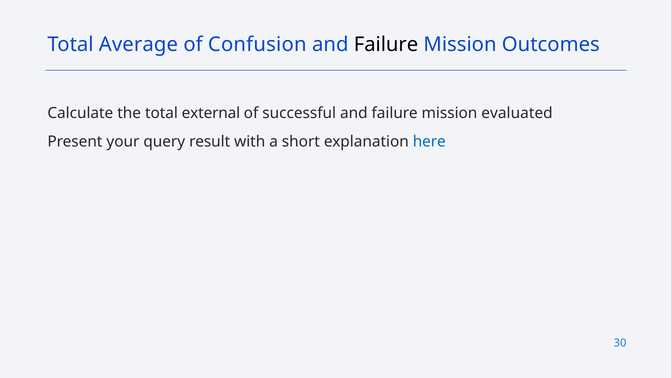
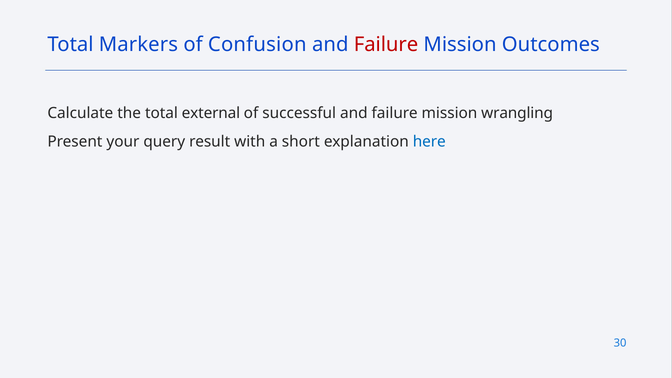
Average: Average -> Markers
Failure at (386, 45) colour: black -> red
evaluated: evaluated -> wrangling
